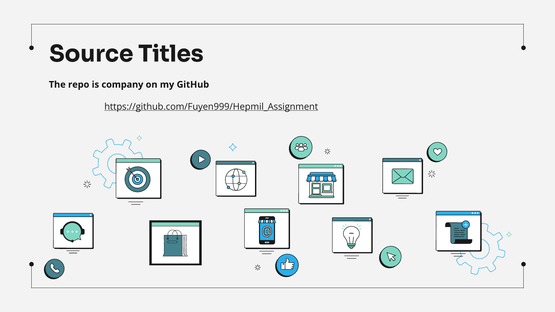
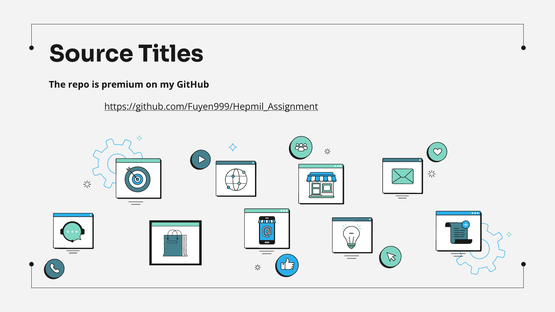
company: company -> premium
